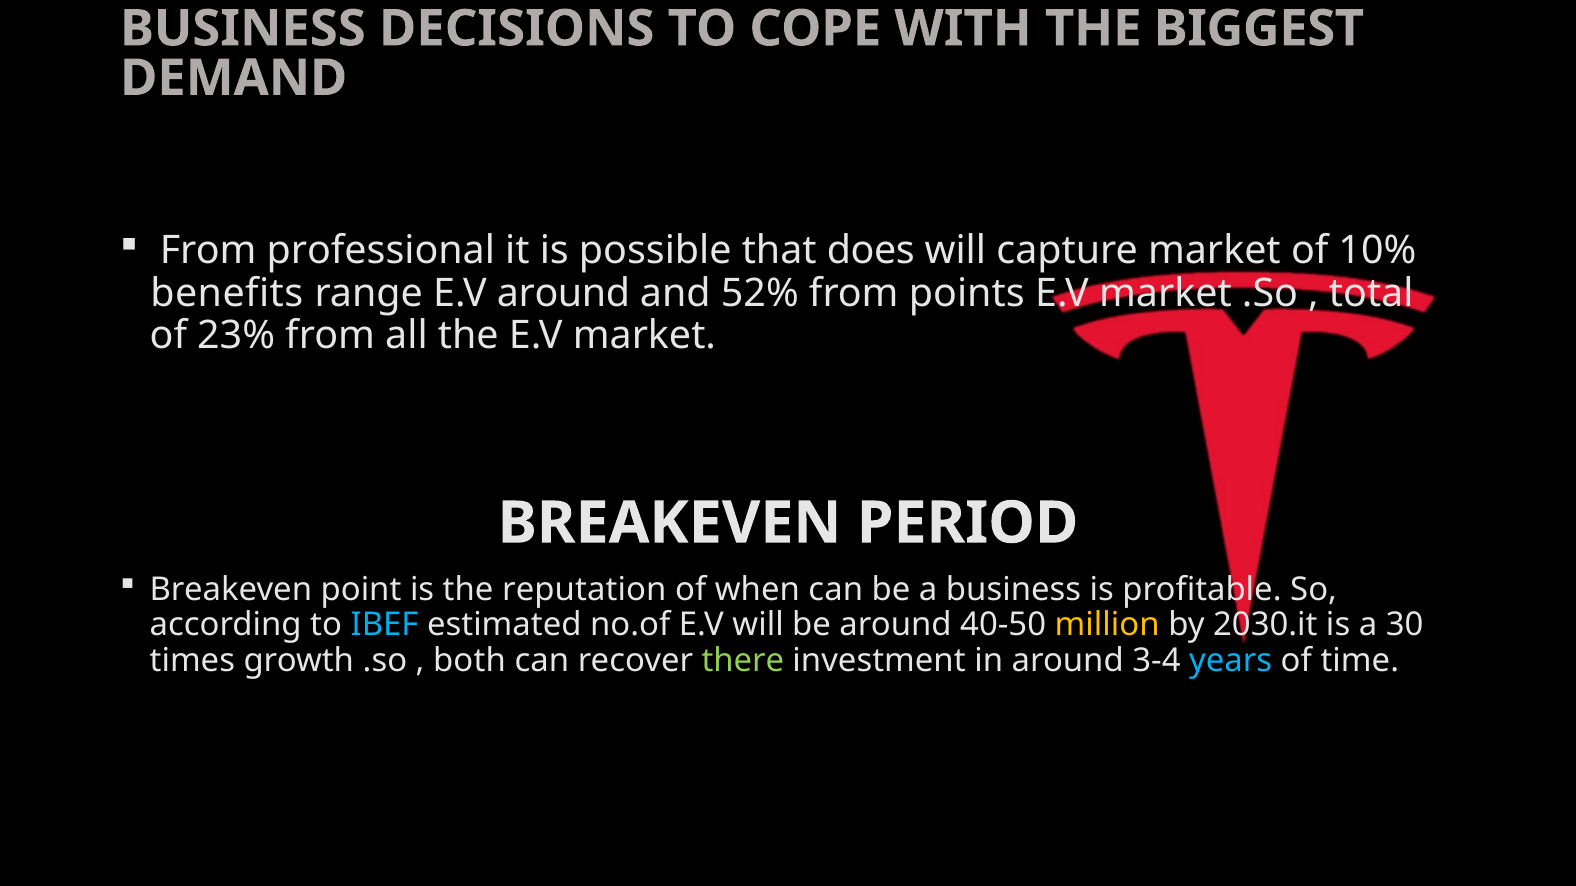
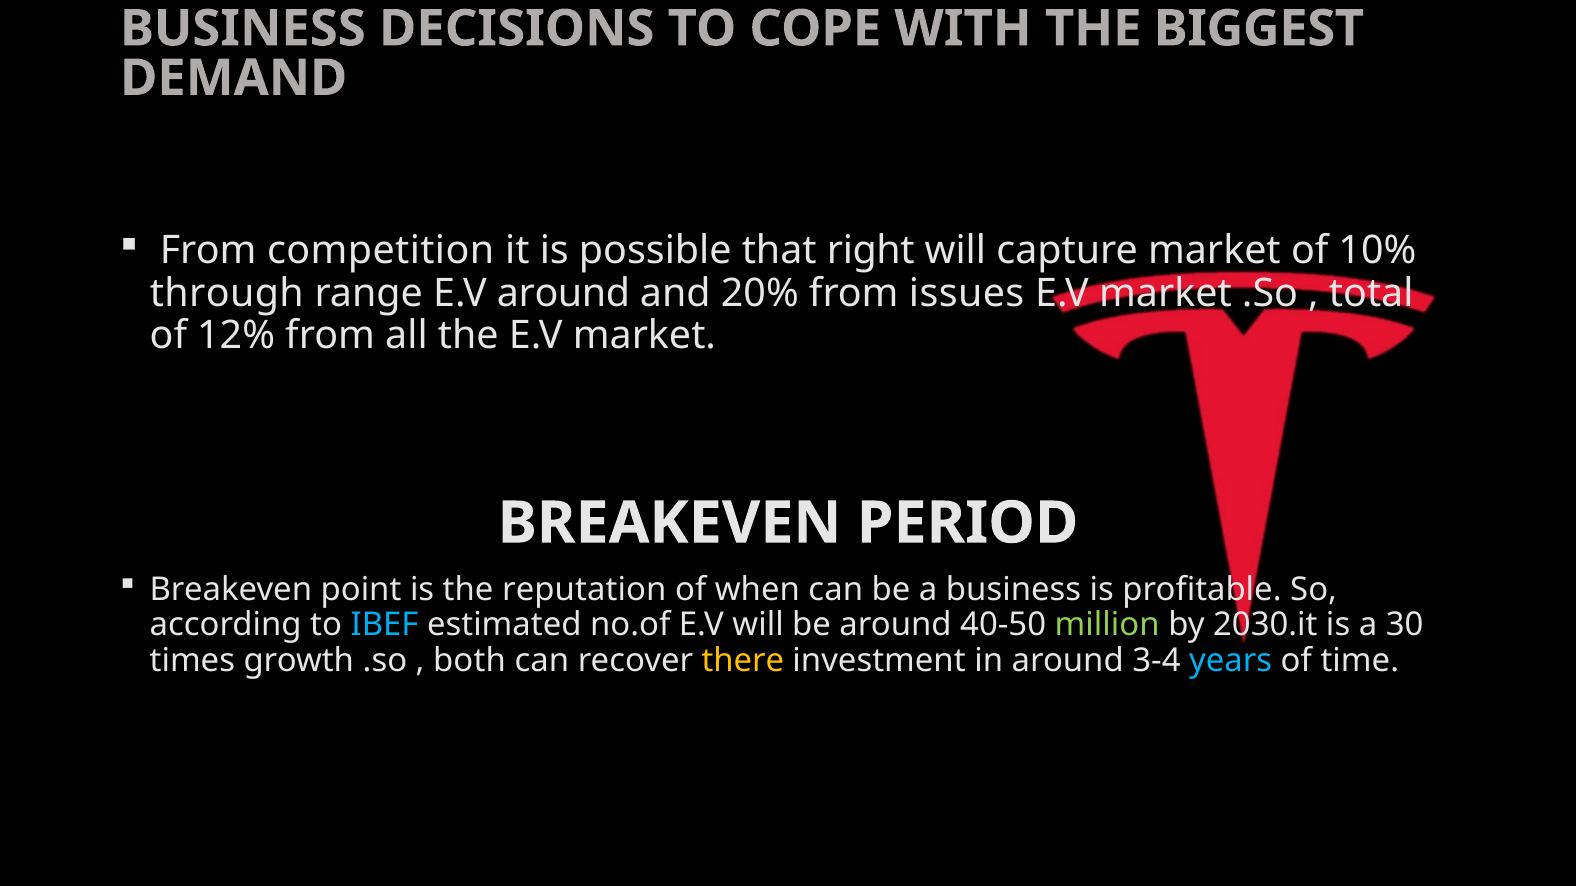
professional: professional -> competition
does: does -> right
benefits: benefits -> through
52%: 52% -> 20%
points: points -> issues
23%: 23% -> 12%
million colour: yellow -> light green
there colour: light green -> yellow
